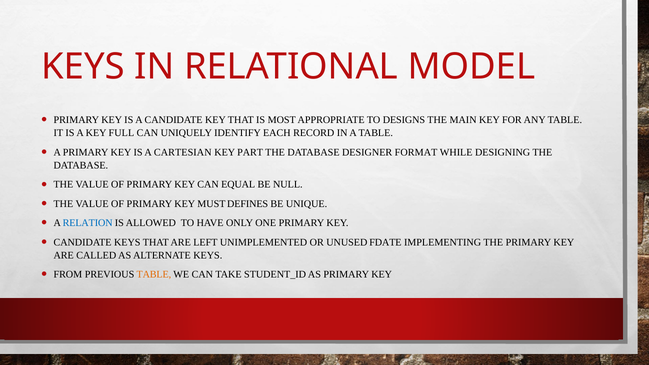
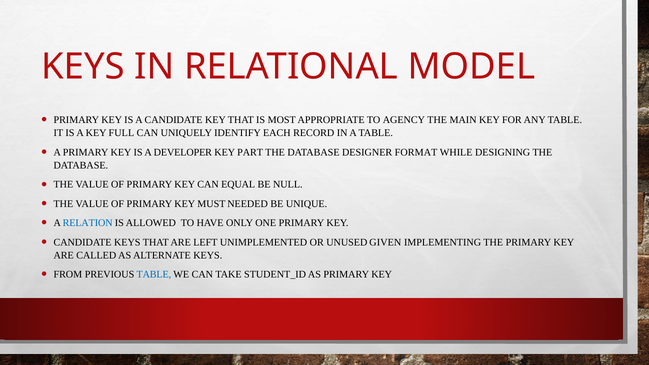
DESIGNS: DESIGNS -> AGENCY
CARTESIAN: CARTESIAN -> DEVELOPER
DEFINES: DEFINES -> NEEDED
FDATE: FDATE -> GIVEN
TABLE at (154, 275) colour: orange -> blue
